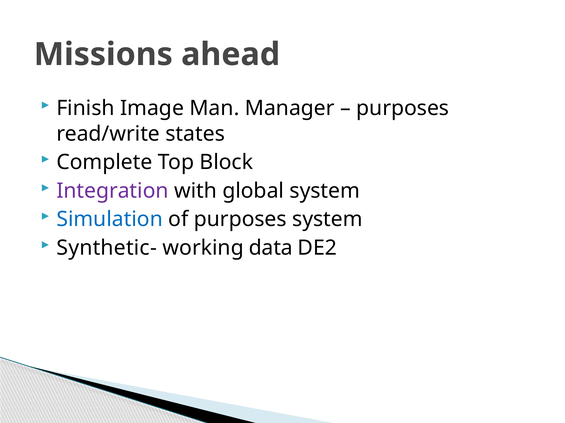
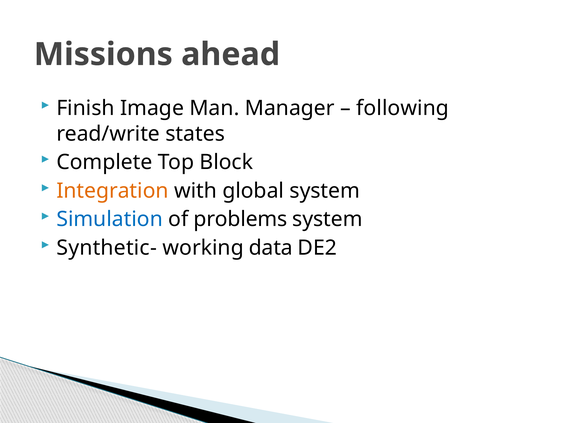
purposes at (403, 109): purposes -> following
Integration colour: purple -> orange
of purposes: purposes -> problems
